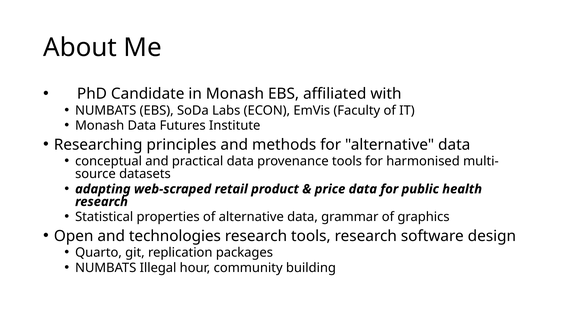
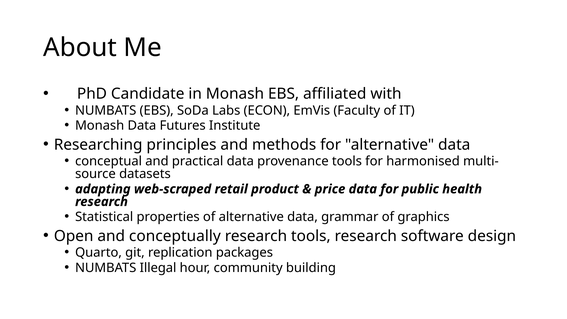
technologies: technologies -> conceptually
